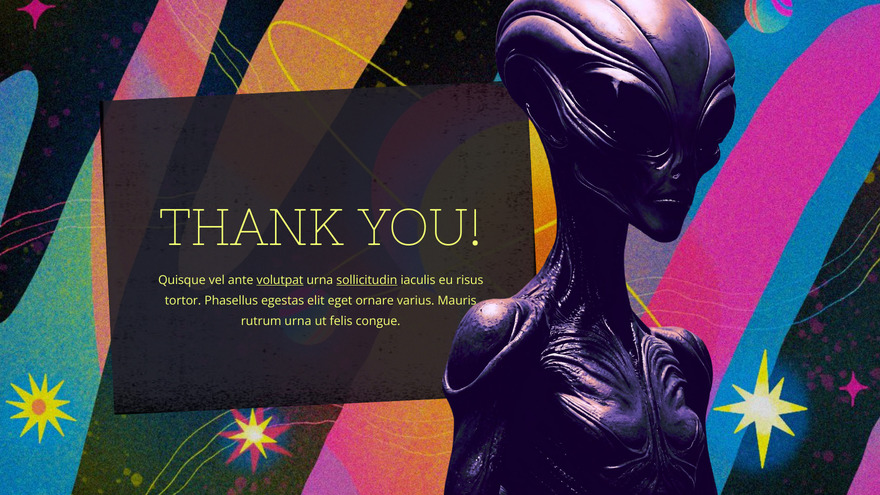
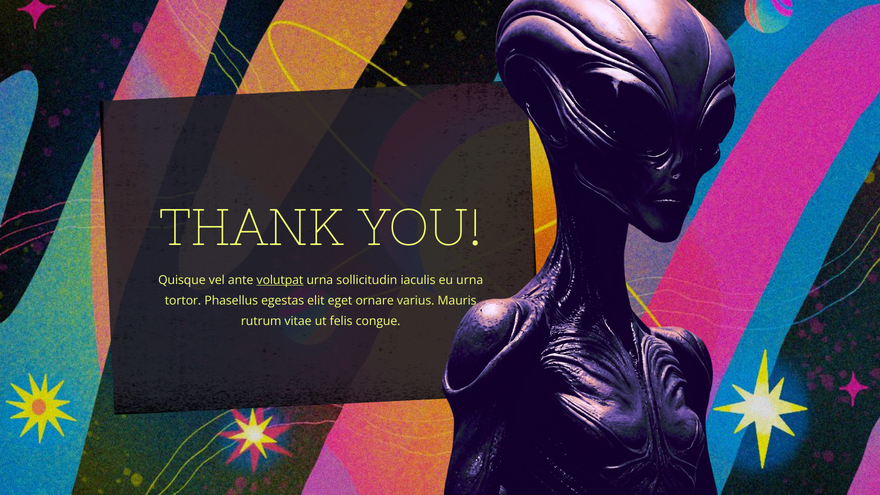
sollicitudin underline: present -> none
eu risus: risus -> urna
rutrum urna: urna -> vitae
